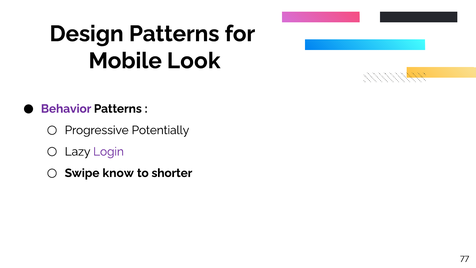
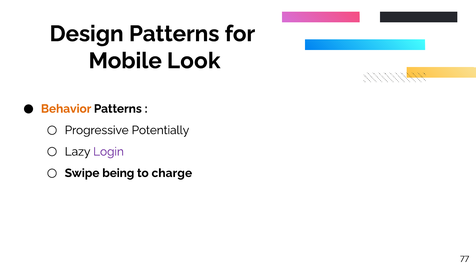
Behavior colour: purple -> orange
know: know -> being
shorter: shorter -> charge
